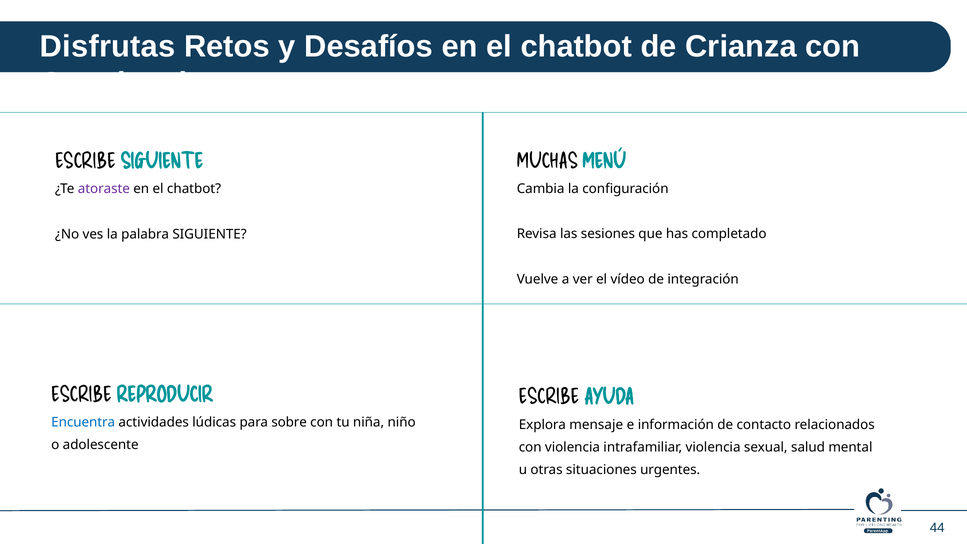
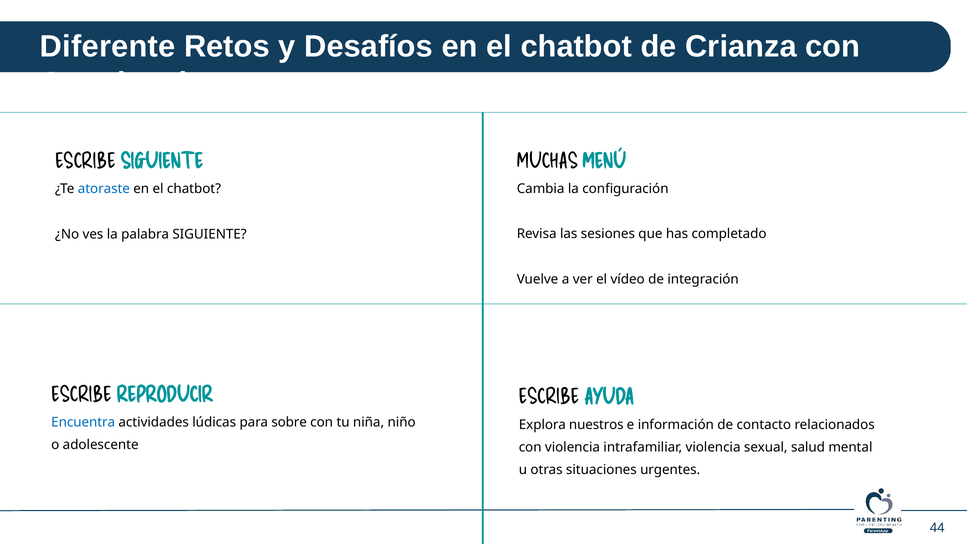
Disfrutas: Disfrutas -> Diferente
atoraste colour: purple -> blue
mensaje: mensaje -> nuestros
